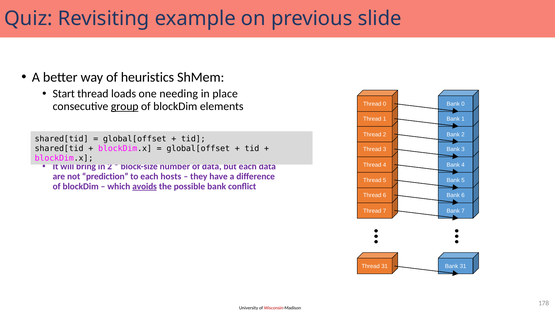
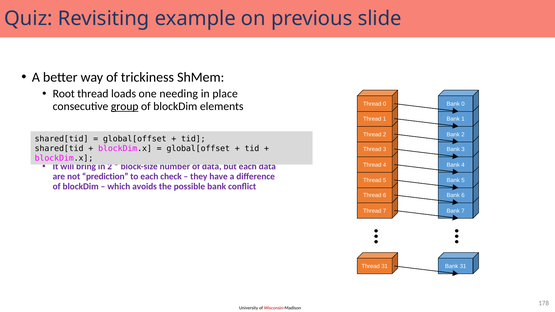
heuristics: heuristics -> trickiness
Start: Start -> Root
hosts: hosts -> check
avoids underline: present -> none
